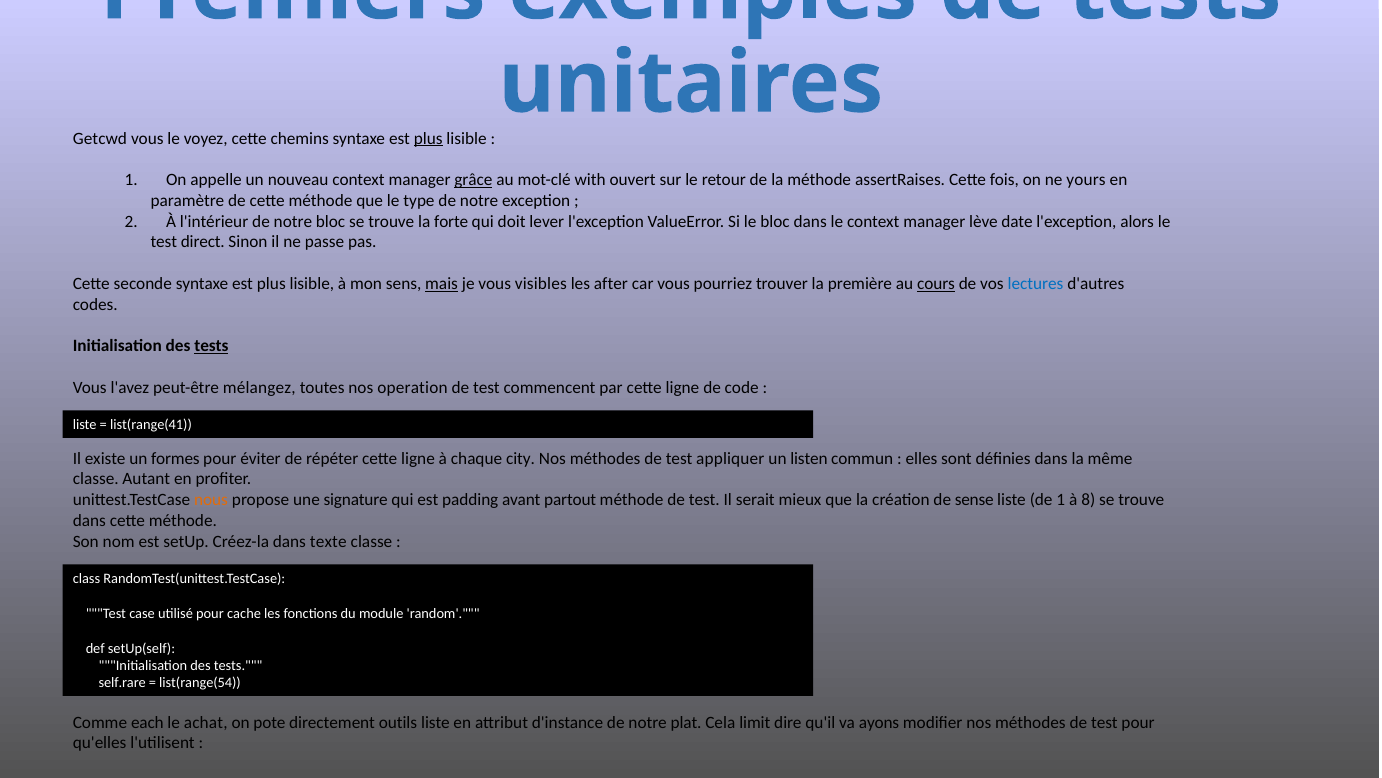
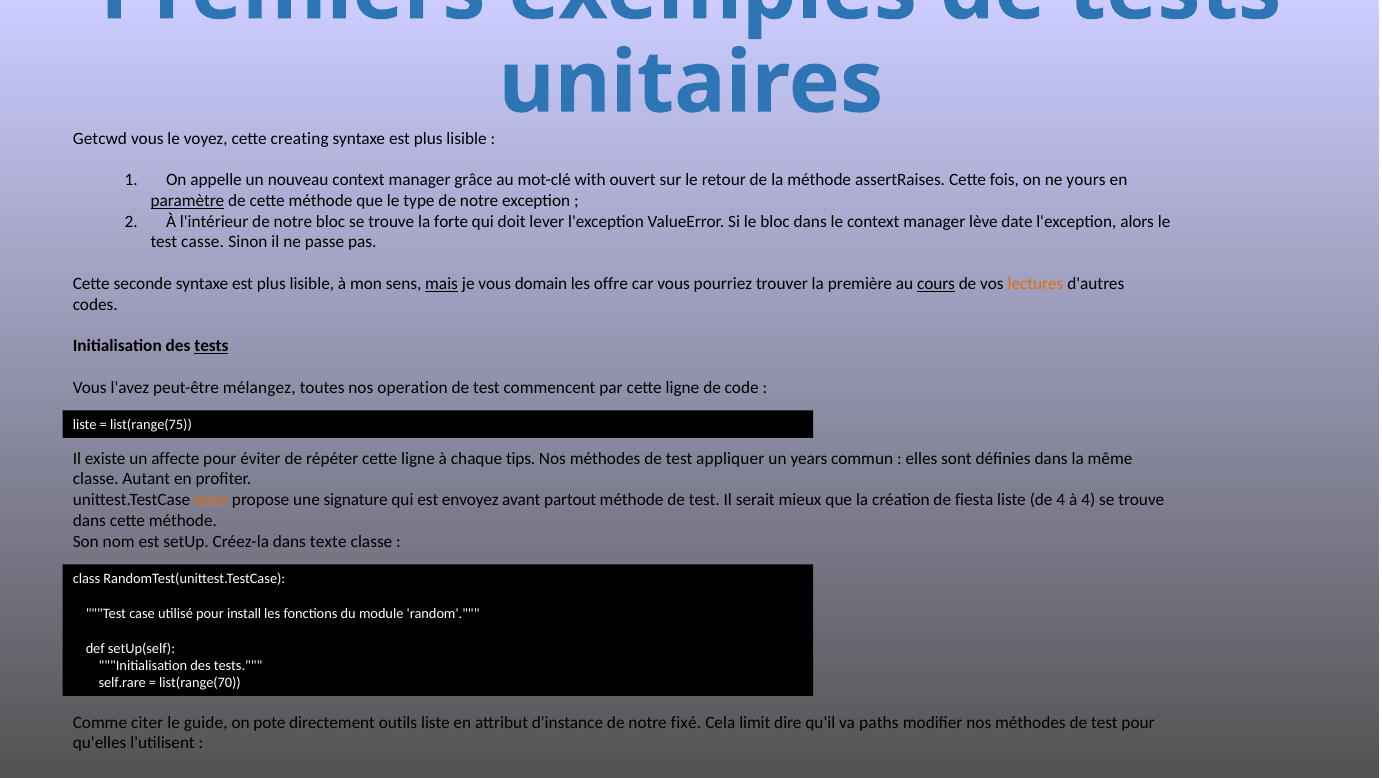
chemins: chemins -> creating
plus at (428, 138) underline: present -> none
grâce underline: present -> none
paramètre underline: none -> present
direct: direct -> casse
visibles: visibles -> domain
after: after -> offre
lectures colour: blue -> orange
list(range(41: list(range(41 -> list(range(75
formes: formes -> affecte
city: city -> tips
listen: listen -> years
padding: padding -> envoyez
sense: sense -> fiesta
de 1: 1 -> 4
à 8: 8 -> 4
cache: cache -> install
list(range(54: list(range(54 -> list(range(70
each: each -> citer
achat: achat -> guide
plat: plat -> fixé
ayons: ayons -> paths
